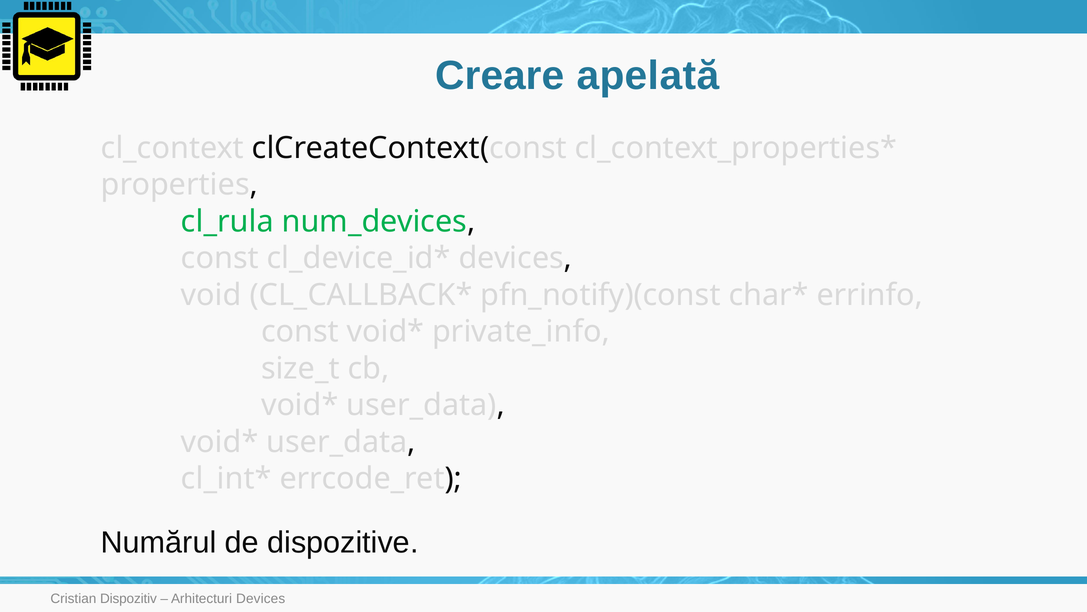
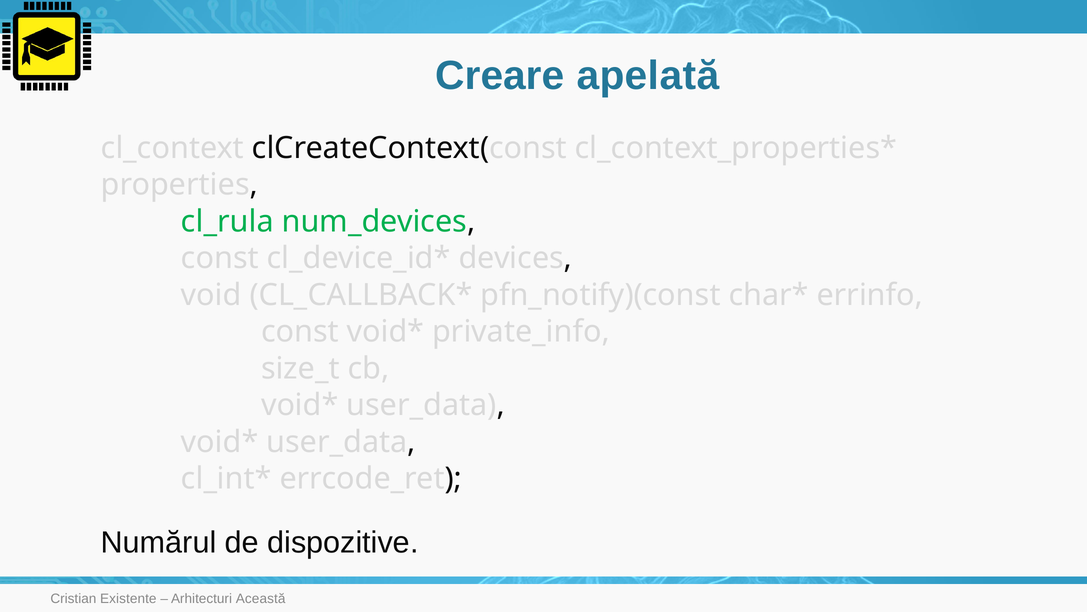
Dispozitiv: Dispozitiv -> Existente
Arhitecturi Devices: Devices -> Această
